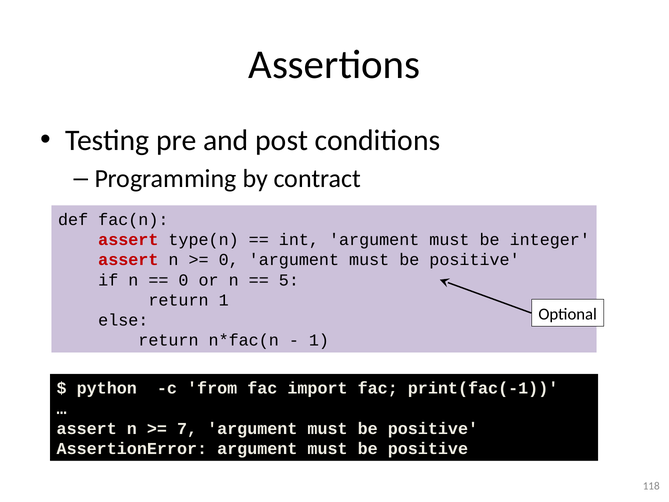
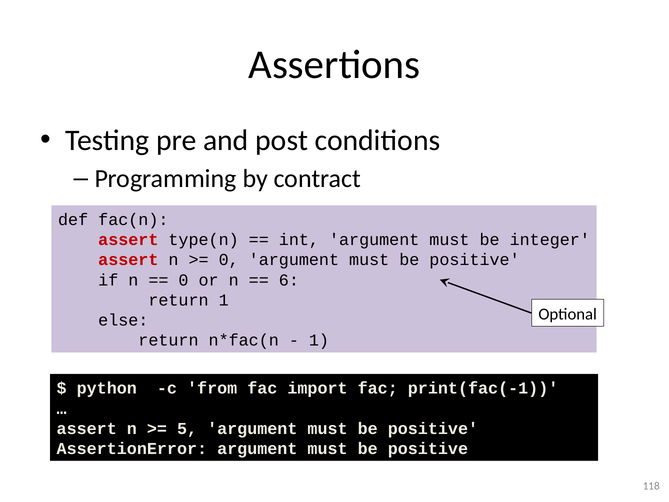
5: 5 -> 6
7: 7 -> 5
